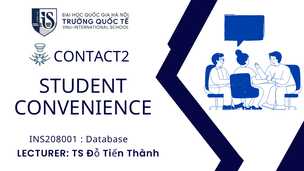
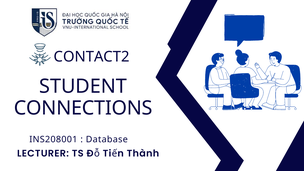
CONVENIENCE: CONVENIENCE -> CONNECTIONS
